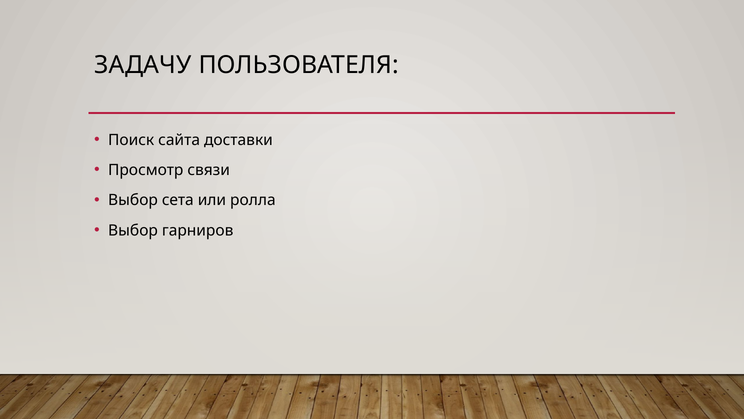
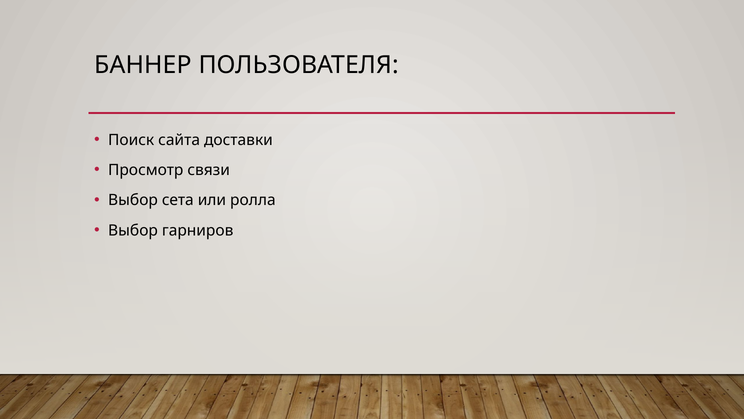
ЗАДАЧУ: ЗАДАЧУ -> БАННЕР
